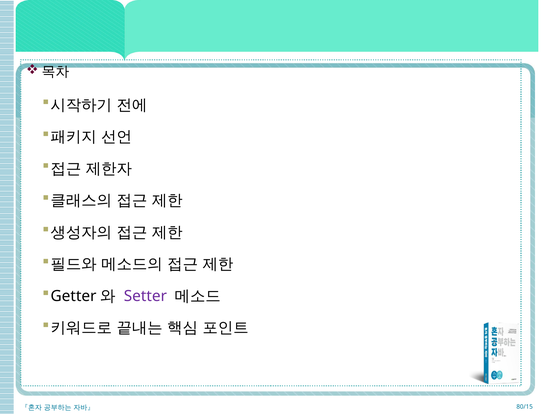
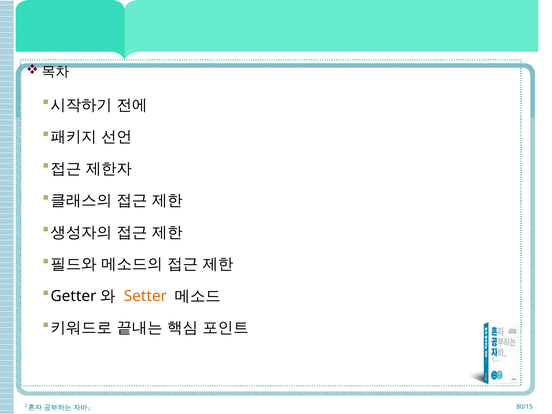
Setter colour: purple -> orange
